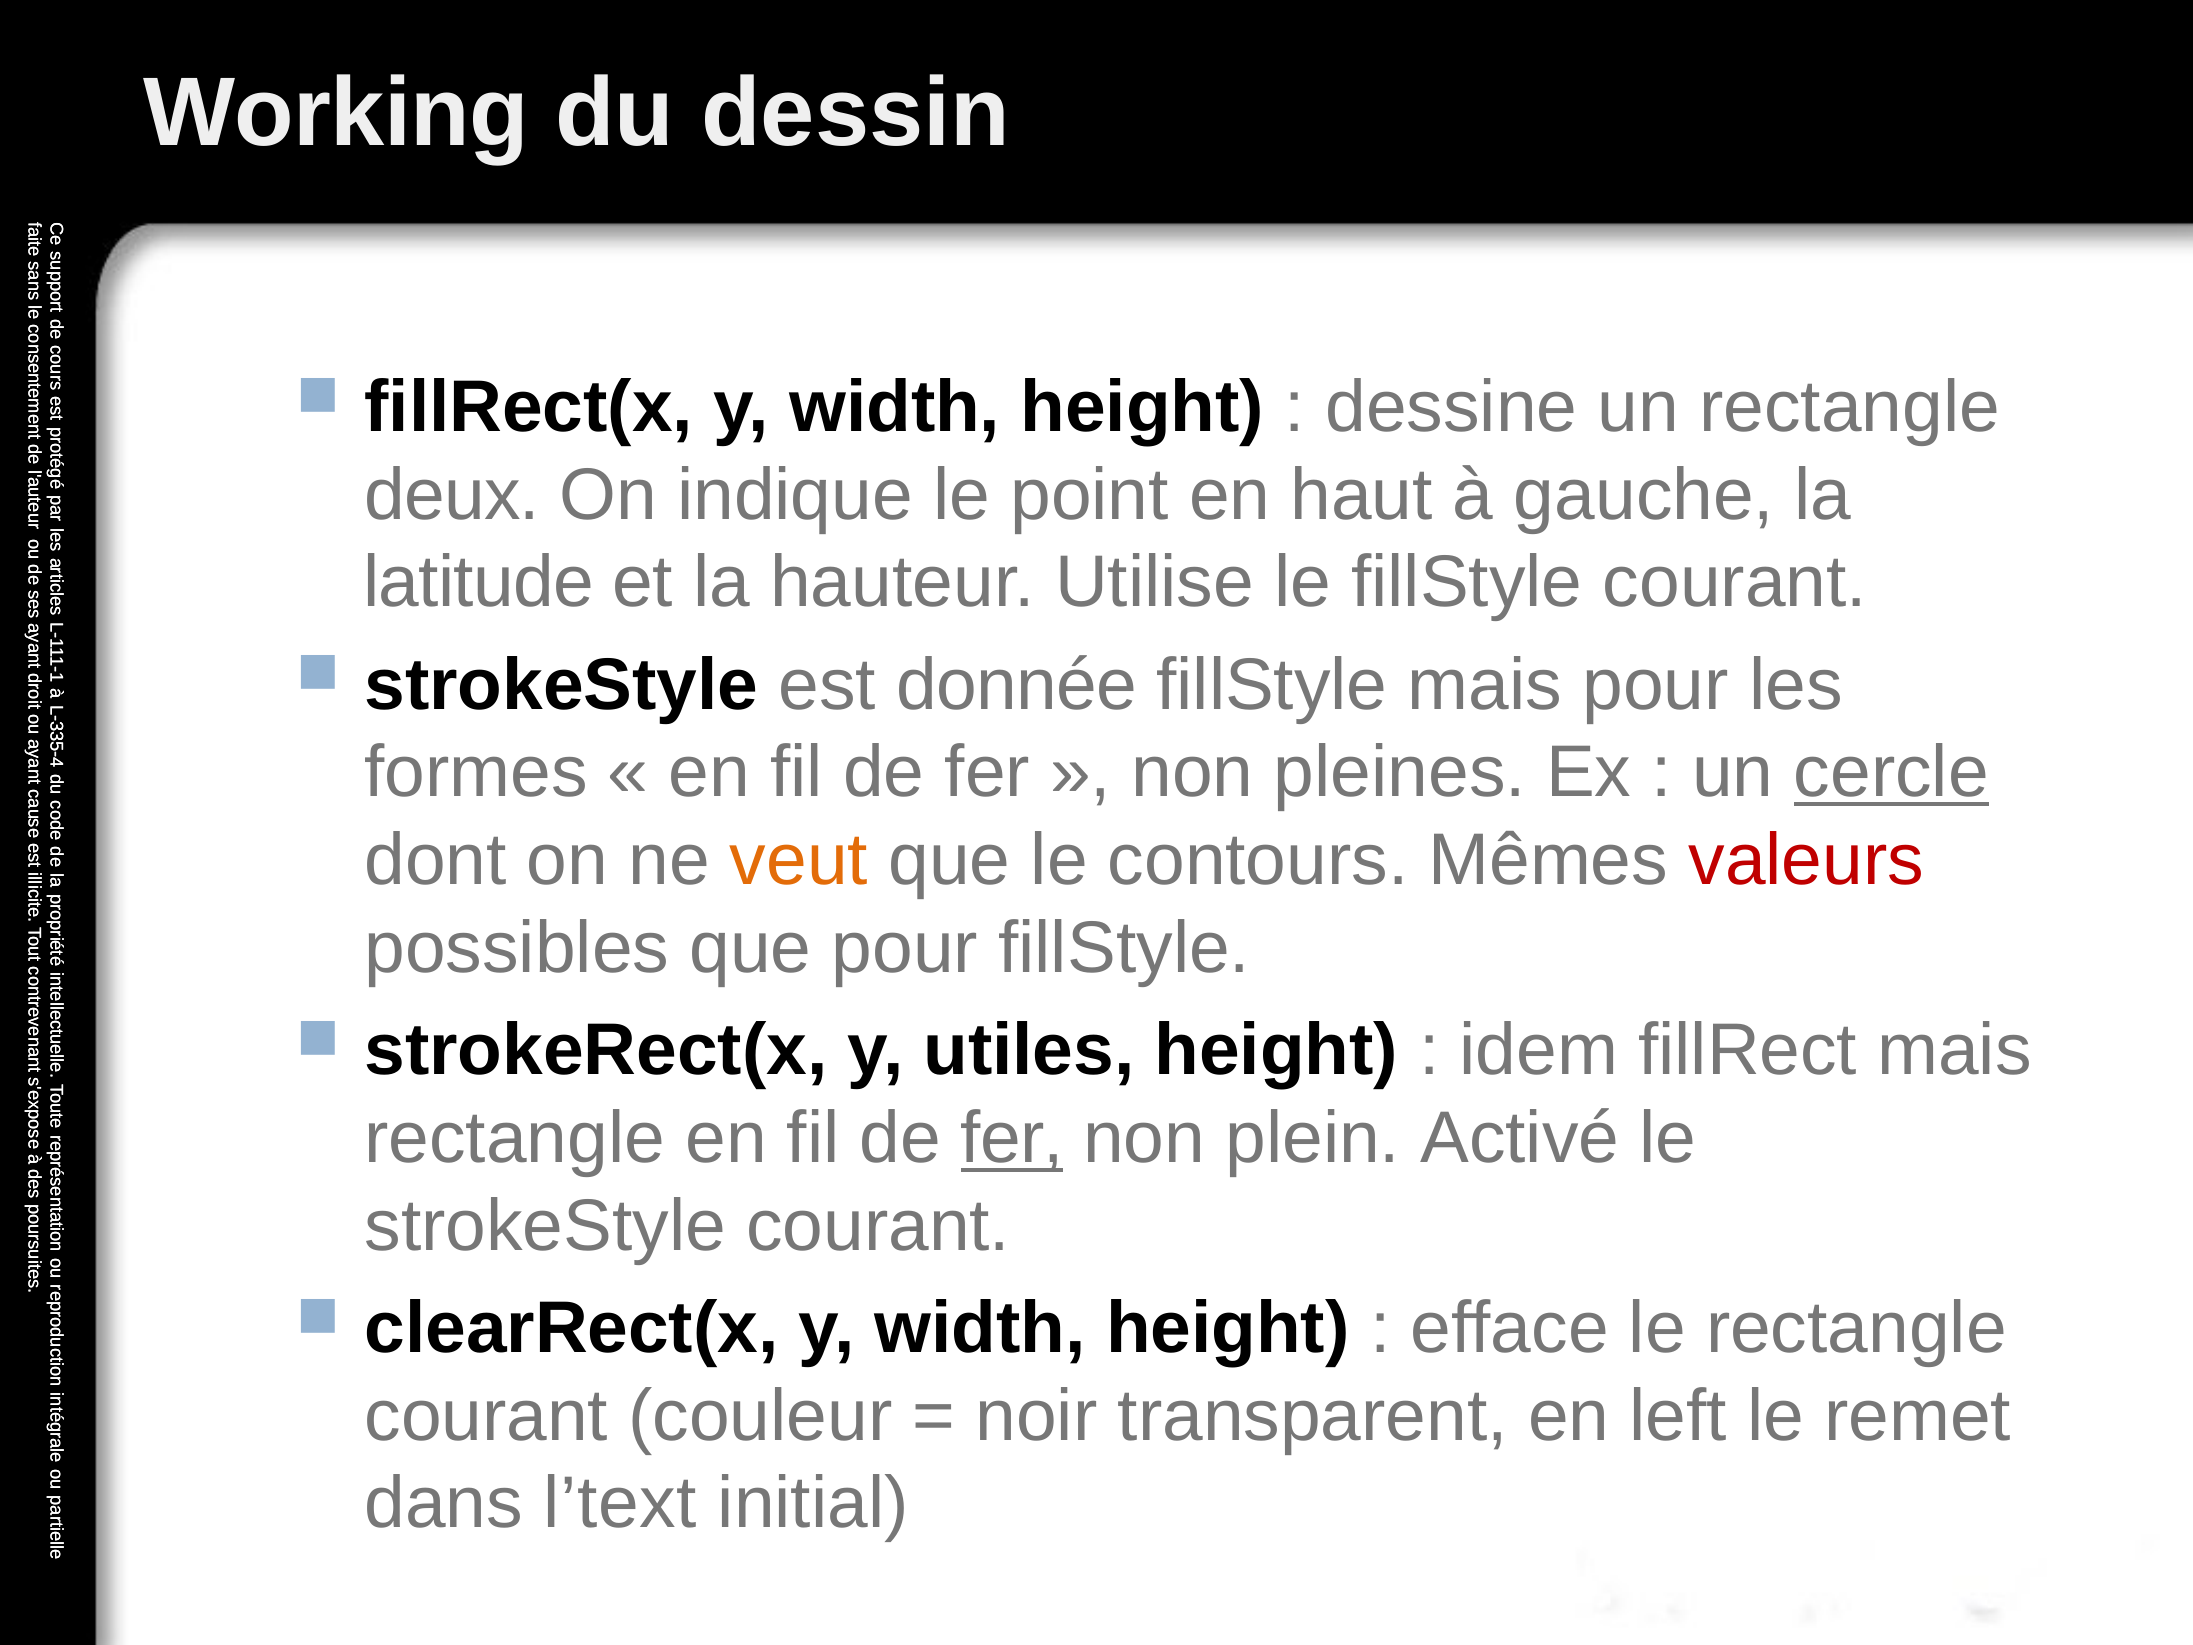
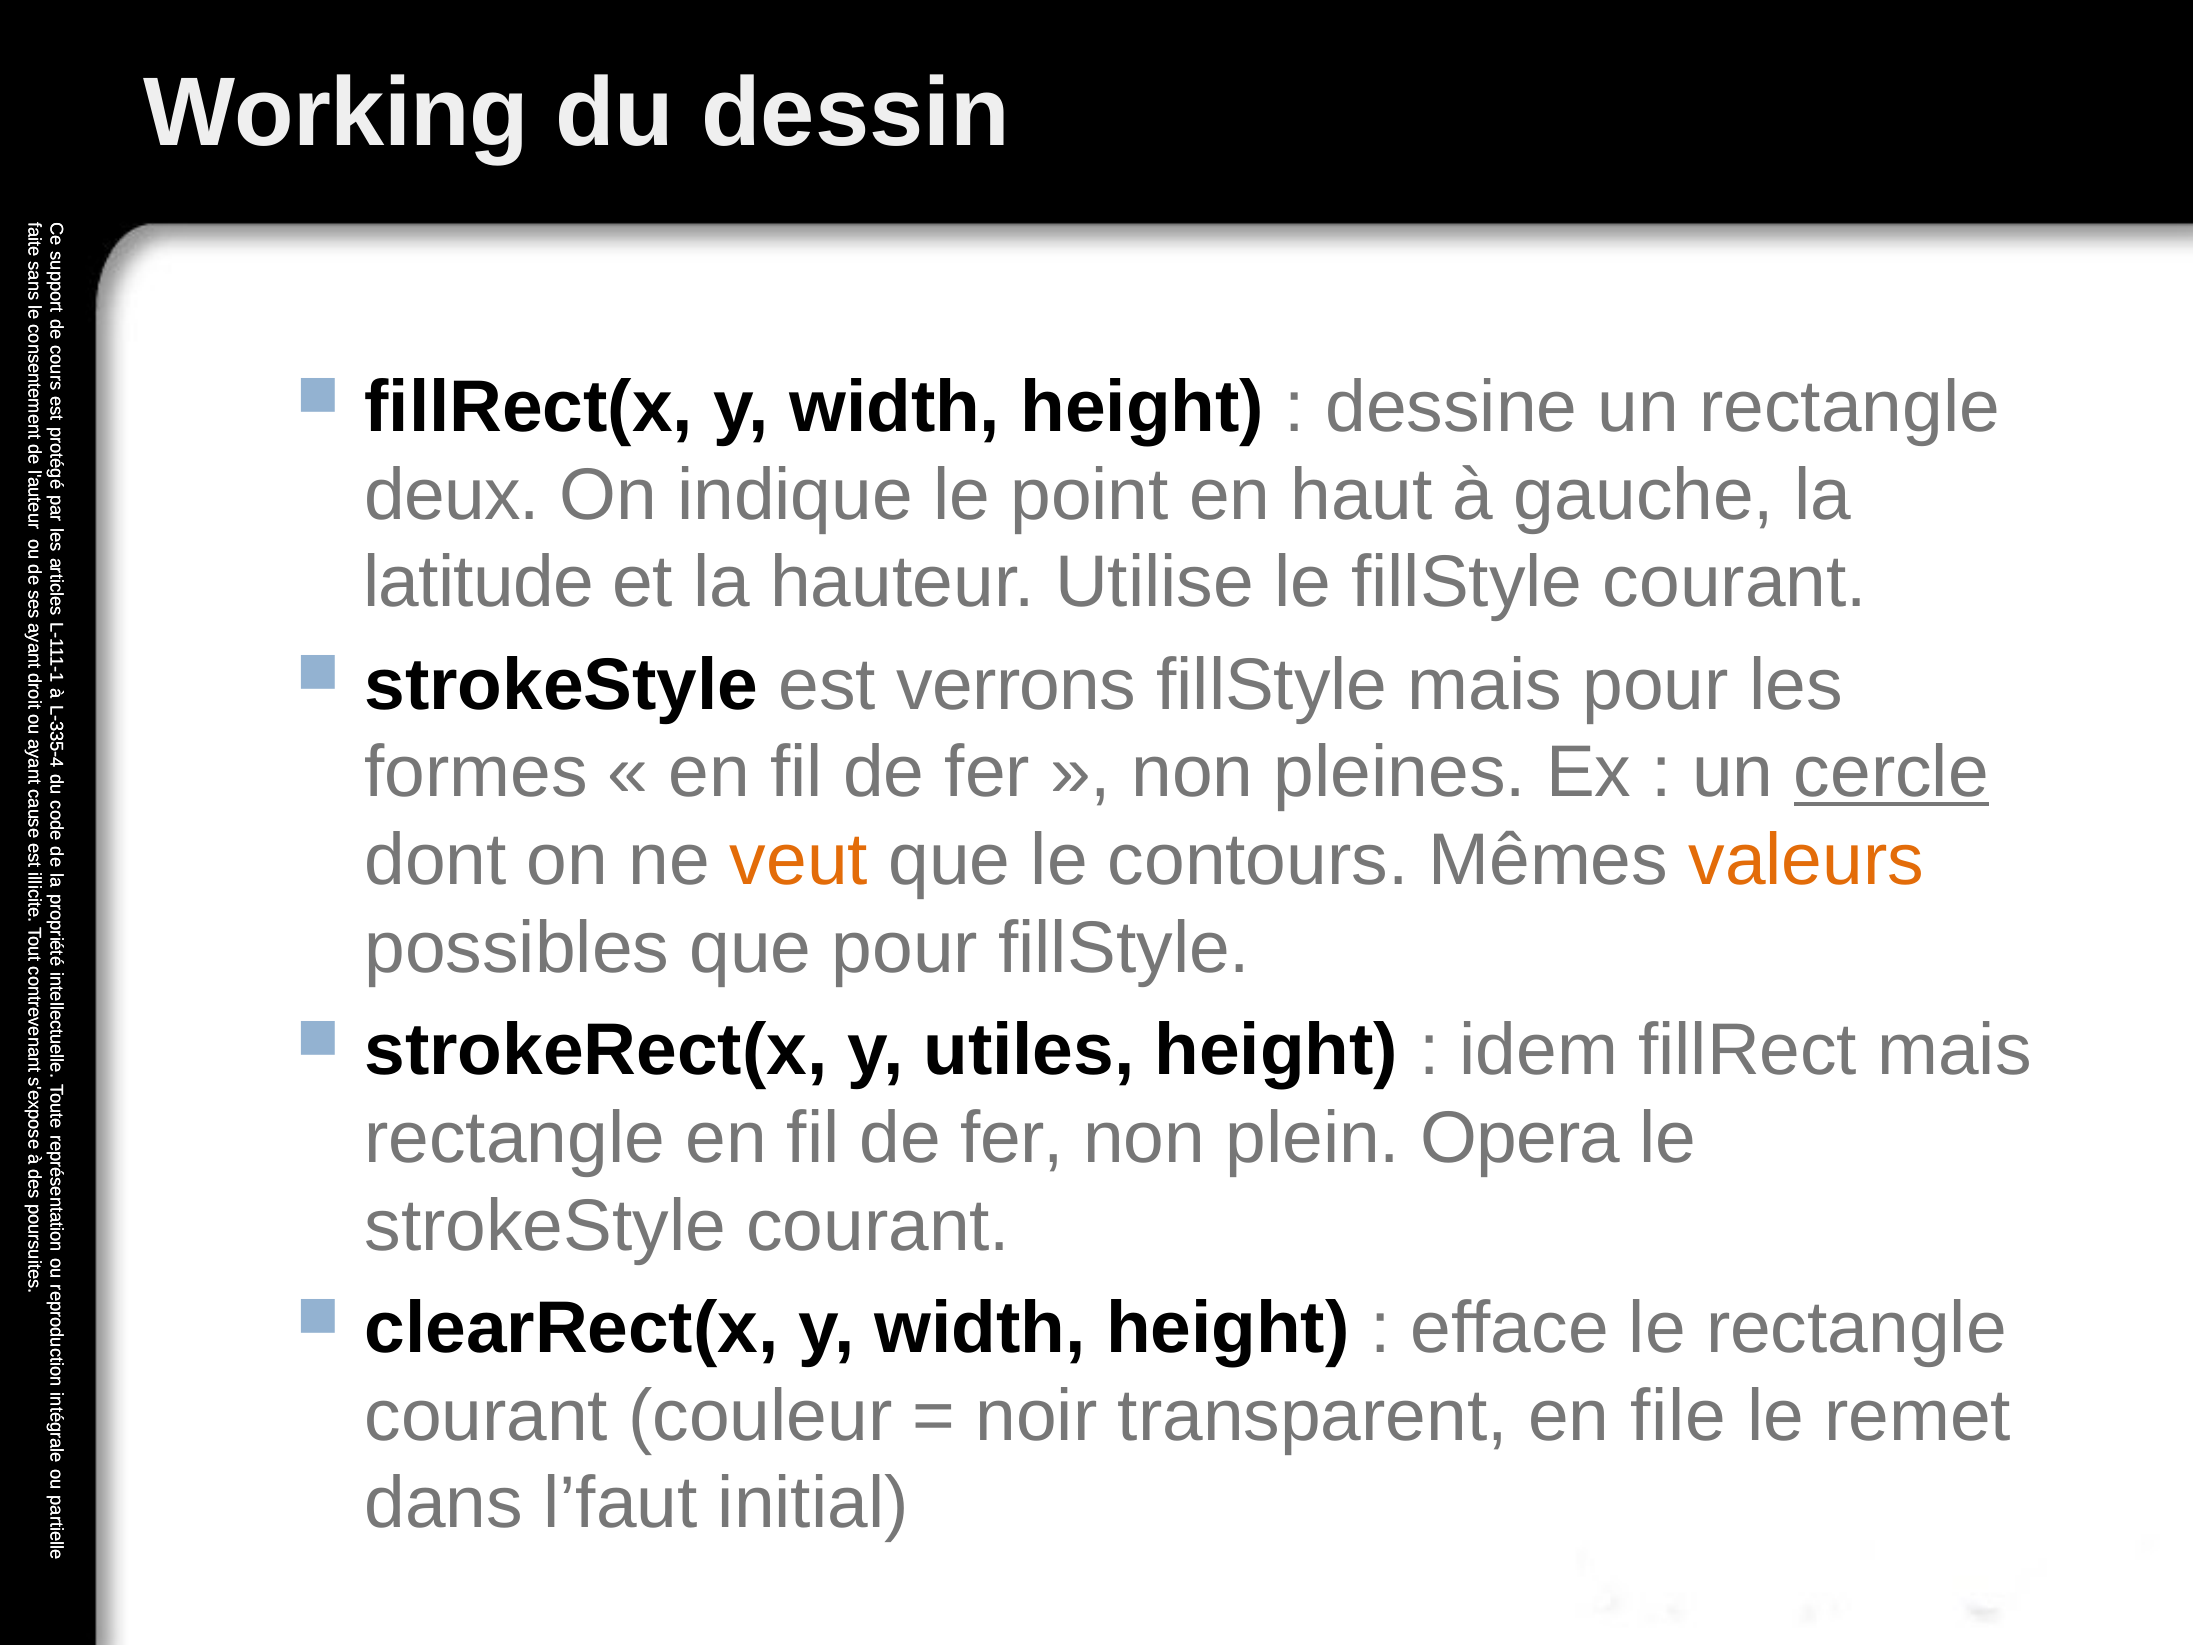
donnée: donnée -> verrons
valeurs colour: red -> orange
fer at (1013, 1138) underline: present -> none
Activé: Activé -> Opera
left: left -> file
l’text: l’text -> l’faut
